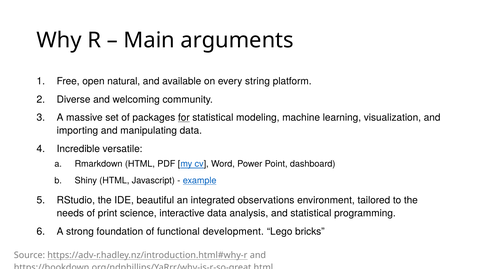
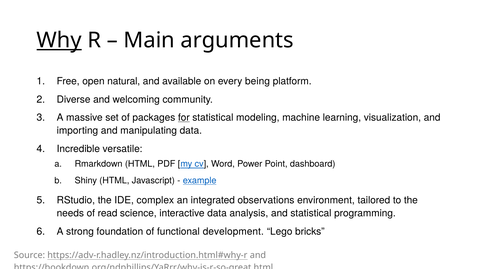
Why underline: none -> present
string: string -> being
beautiful: beautiful -> complex
print: print -> read
